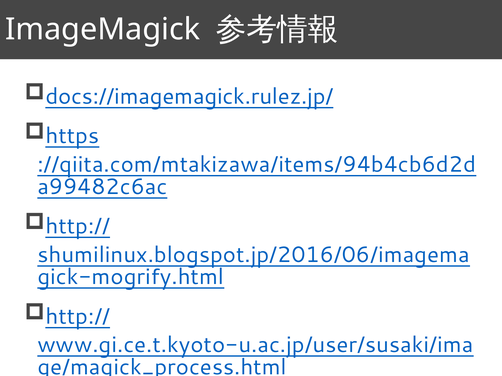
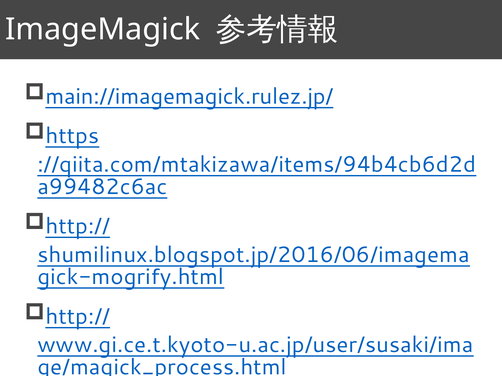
docs://imagemagick.rulez.jp/: docs://imagemagick.rulez.jp/ -> main://imagemagick.rulez.jp/
